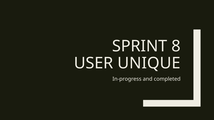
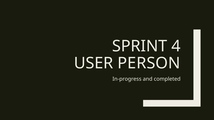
8: 8 -> 4
UNIQUE: UNIQUE -> PERSON
